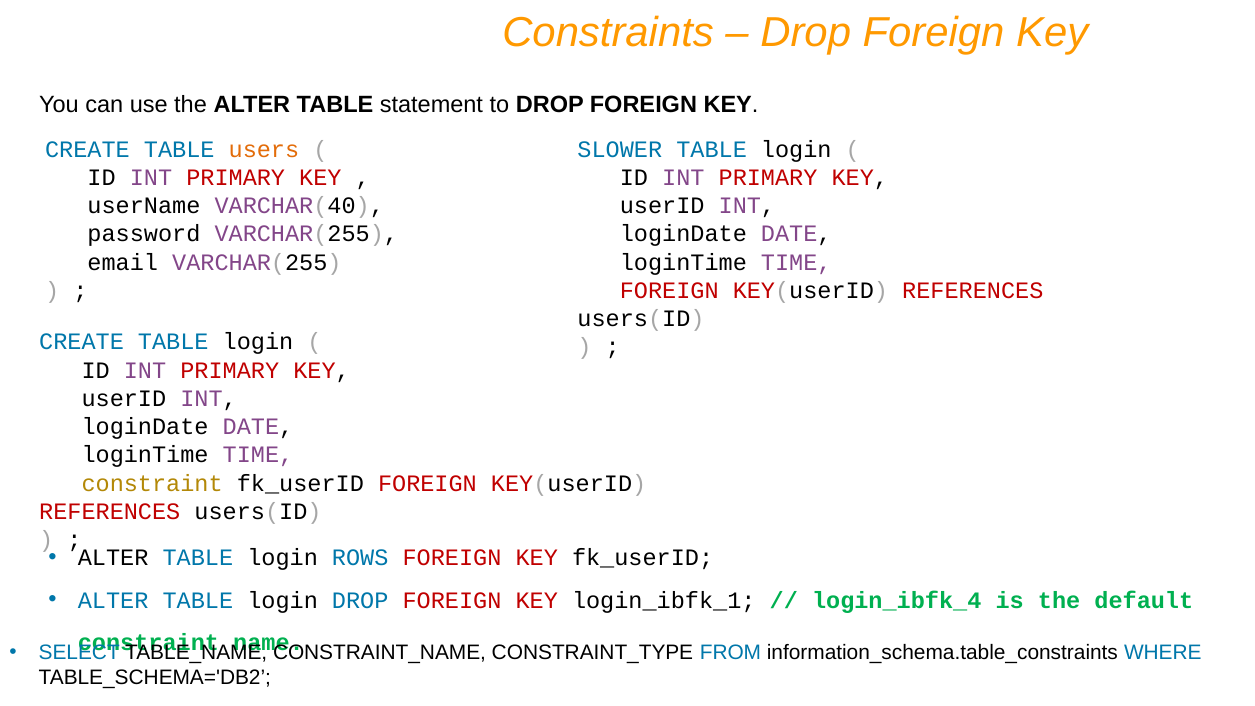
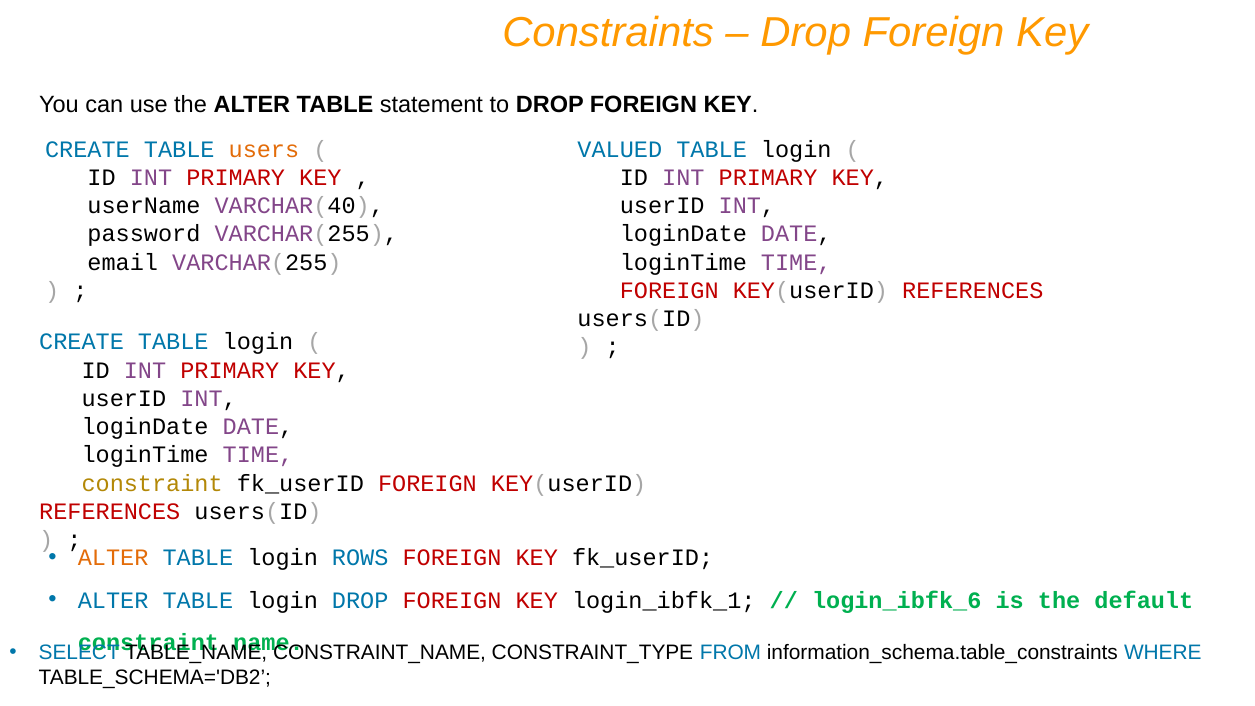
SLOWER: SLOWER -> VALUED
ALTER at (113, 558) colour: black -> orange
login_ibfk_4: login_ibfk_4 -> login_ibfk_6
